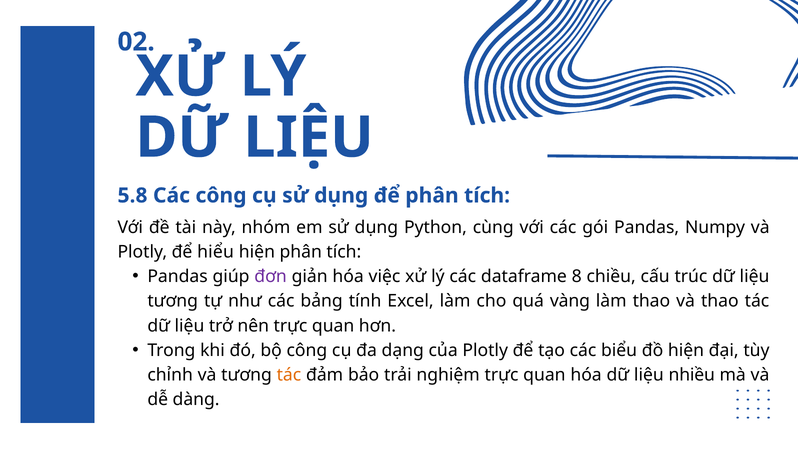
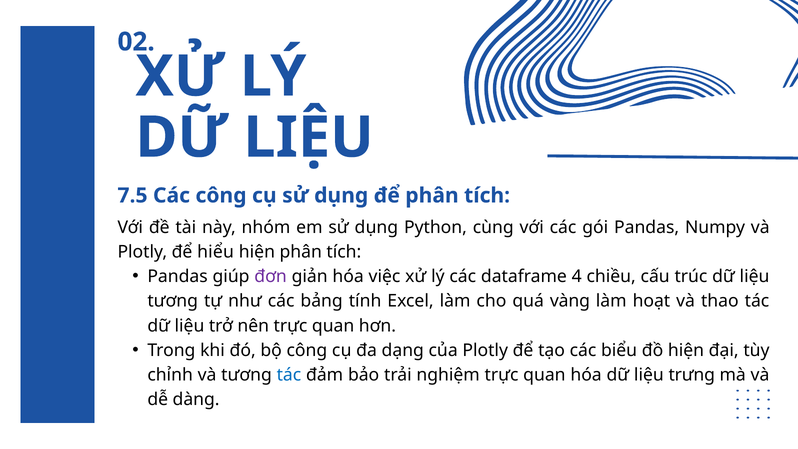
5.8: 5.8 -> 7.5
8: 8 -> 4
làm thao: thao -> hoạt
tác at (289, 375) colour: orange -> blue
nhiều: nhiều -> trưng
